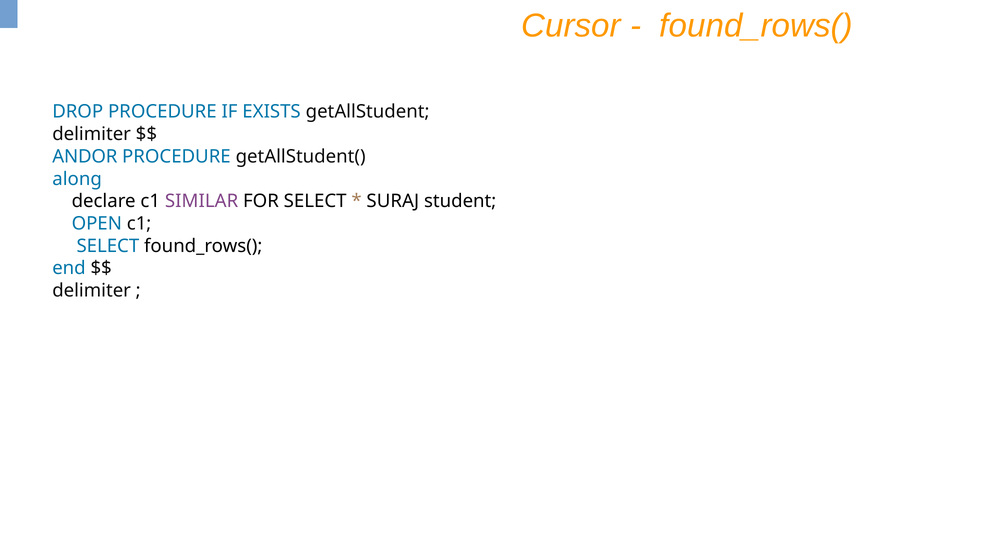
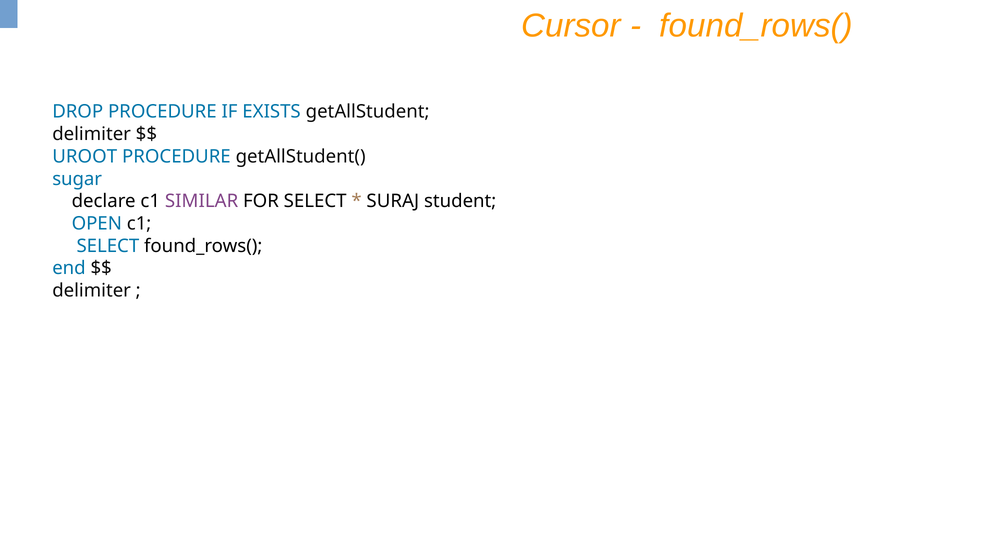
ANDOR: ANDOR -> UROOT
along: along -> sugar
